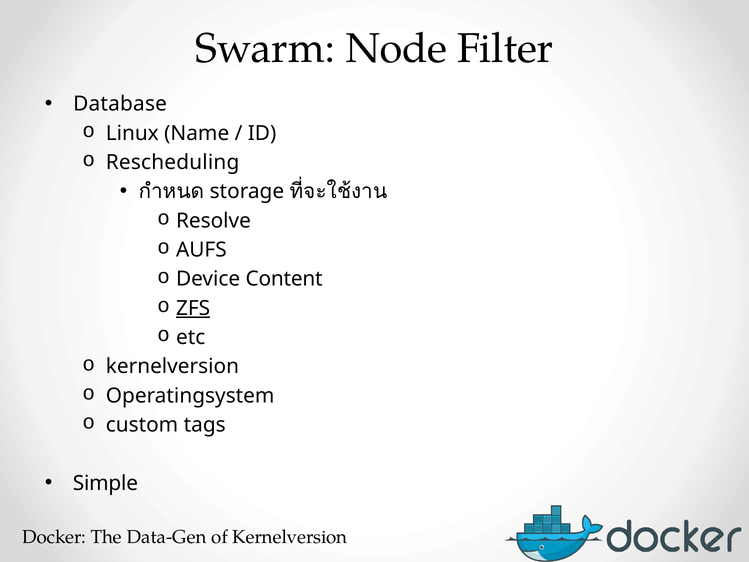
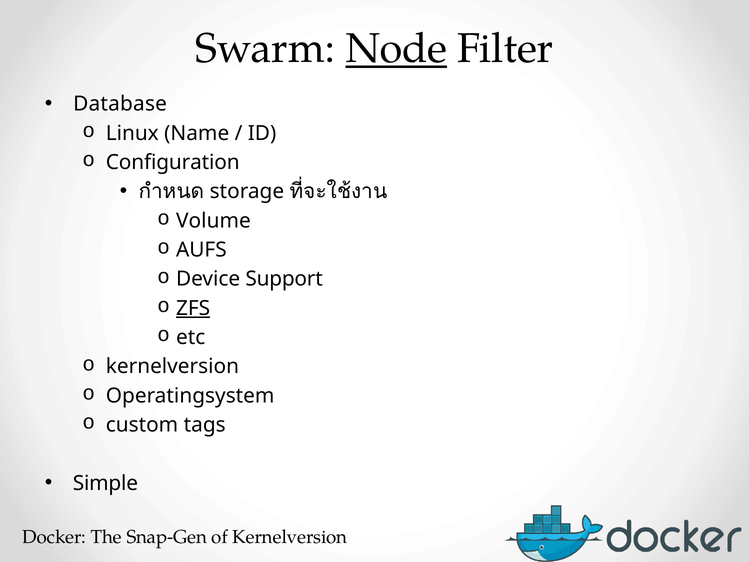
Node underline: none -> present
Rescheduling: Rescheduling -> Configuration
Resolve: Resolve -> Volume
Content: Content -> Support
Data-Gen: Data-Gen -> Snap-Gen
